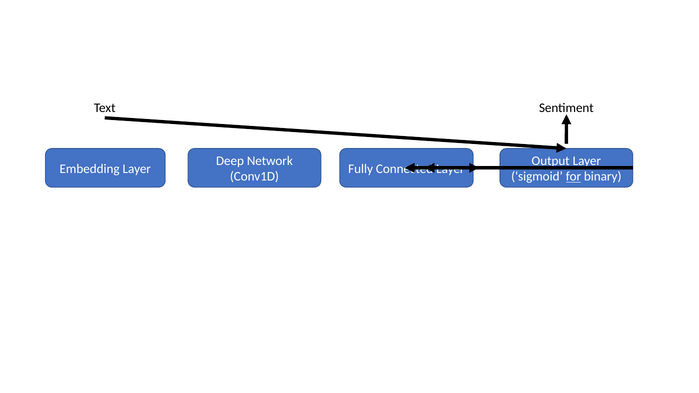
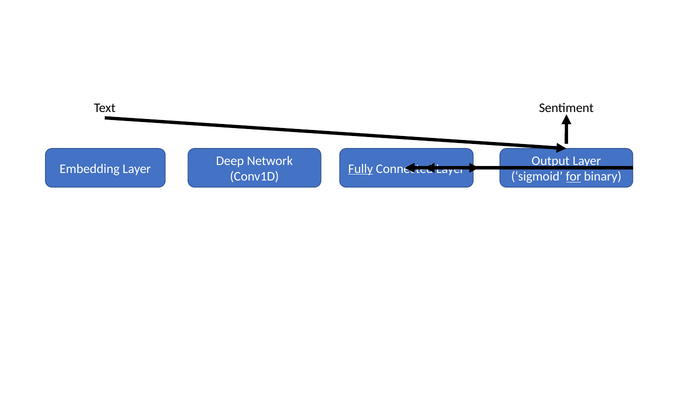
Fully underline: none -> present
